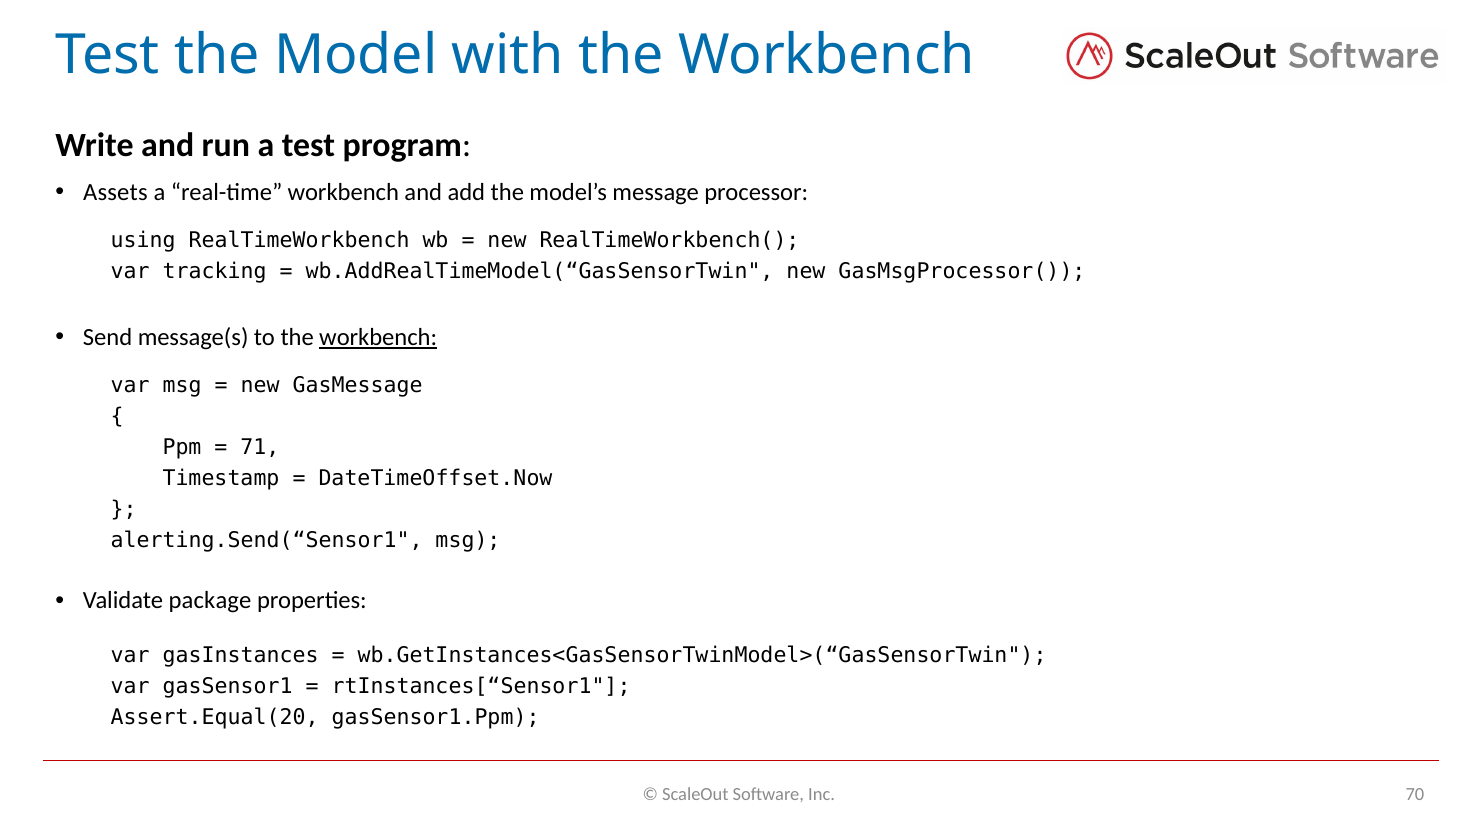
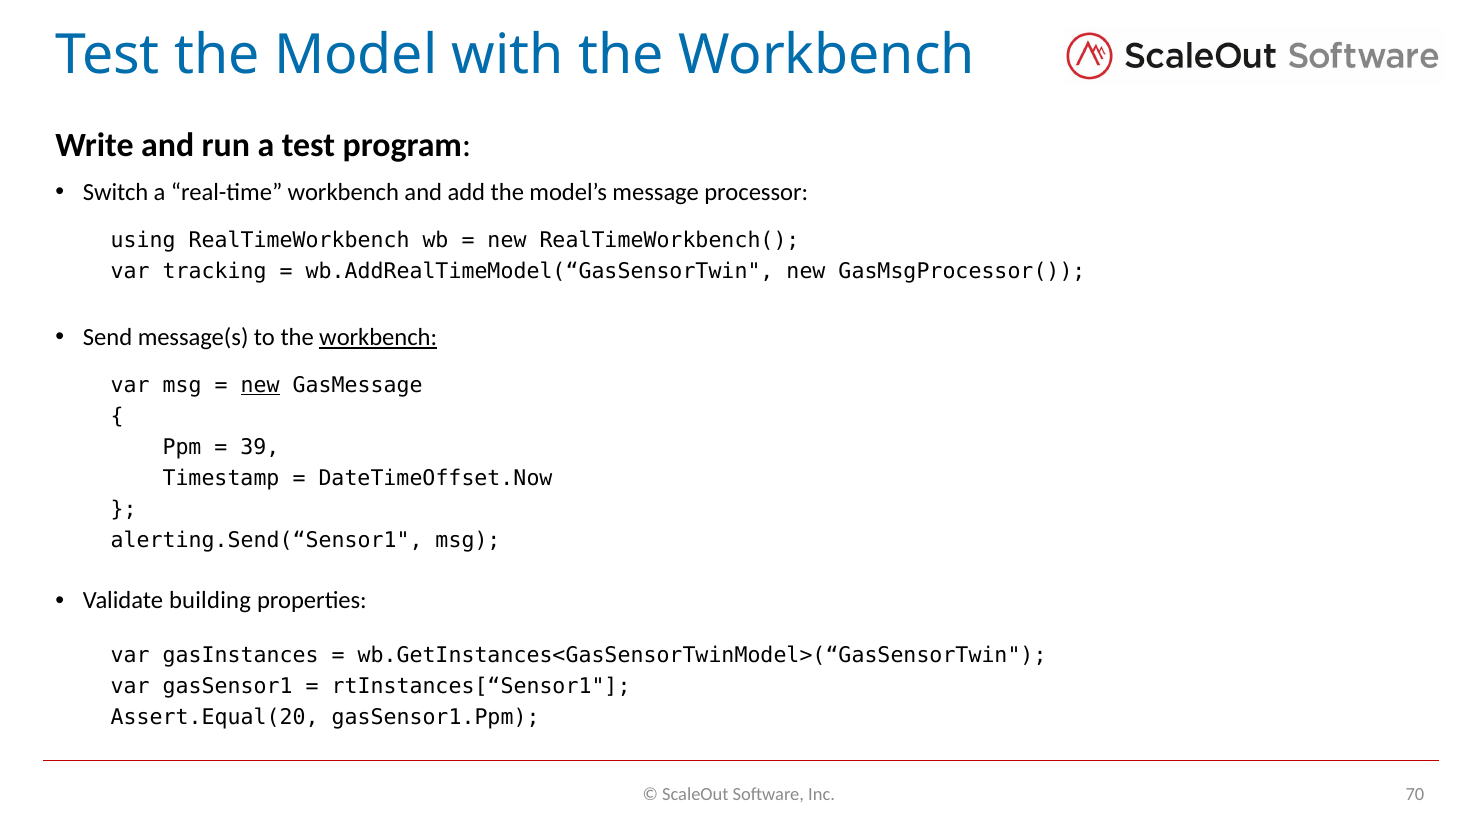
Assets: Assets -> Switch
new at (260, 385) underline: none -> present
71: 71 -> 39
package: package -> building
